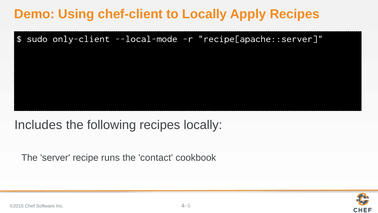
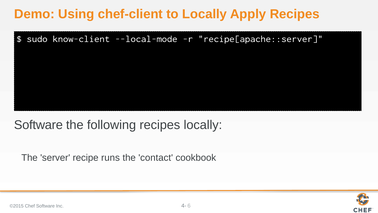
only-client: only-client -> know-client
Includes at (38, 125): Includes -> Software
